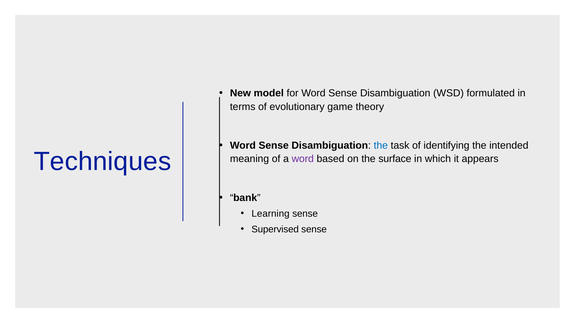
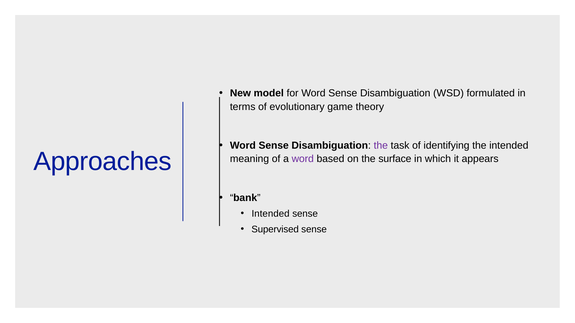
the at (381, 146) colour: blue -> purple
Techniques: Techniques -> Approaches
Learning at (271, 214): Learning -> Intended
